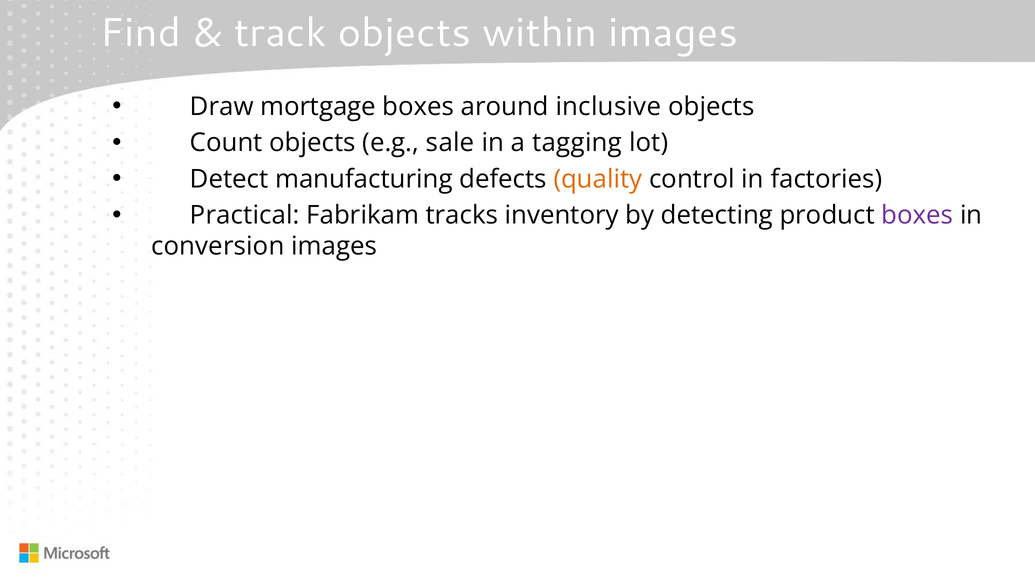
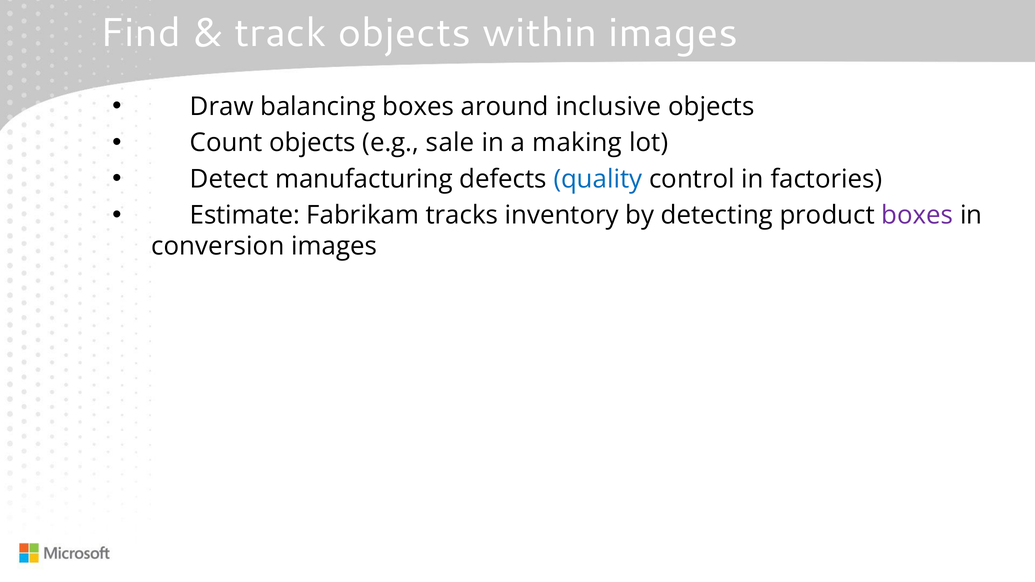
mortgage: mortgage -> balancing
tagging: tagging -> making
quality colour: orange -> blue
Practical: Practical -> Estimate
